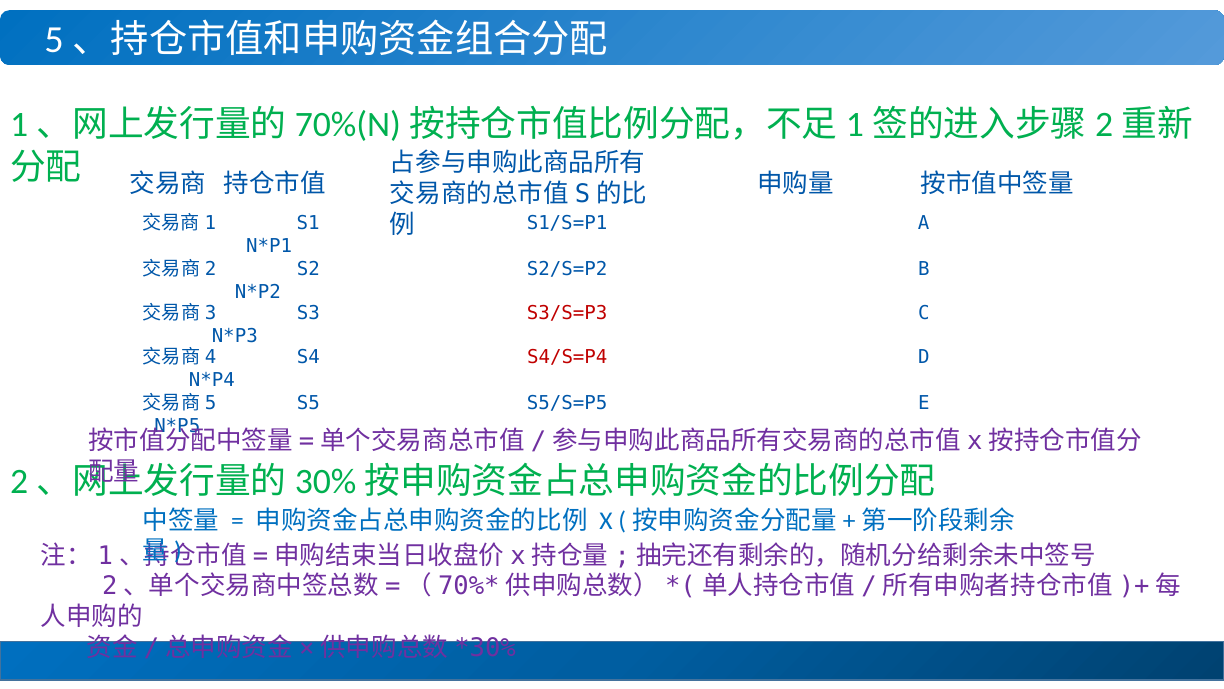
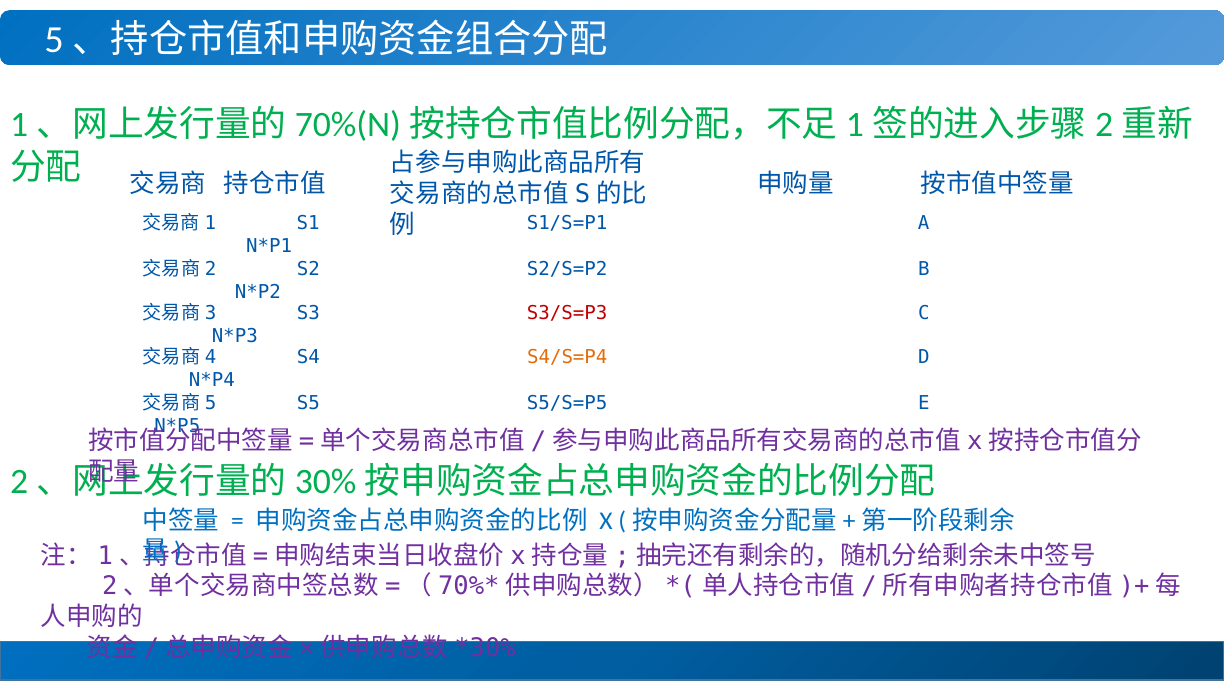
S4/S=P4 colour: red -> orange
